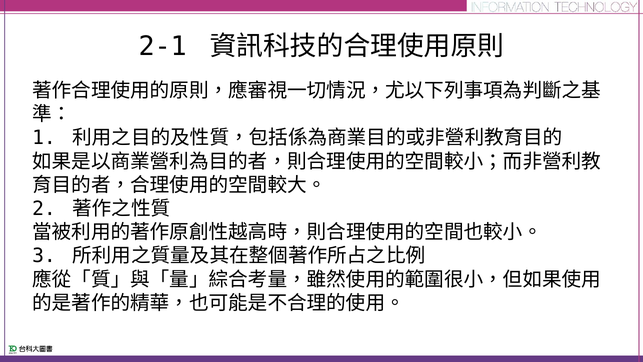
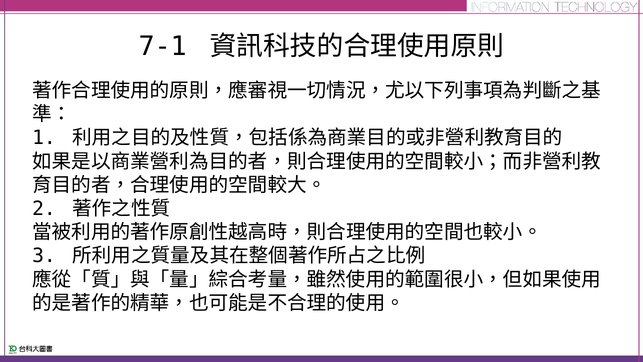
2-1: 2-1 -> 7-1
